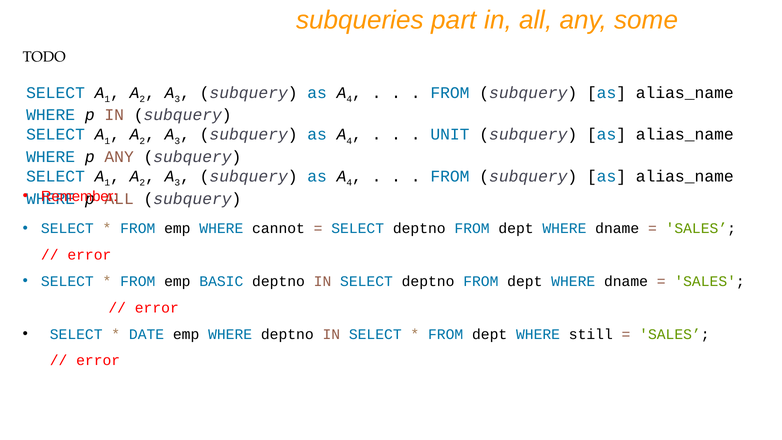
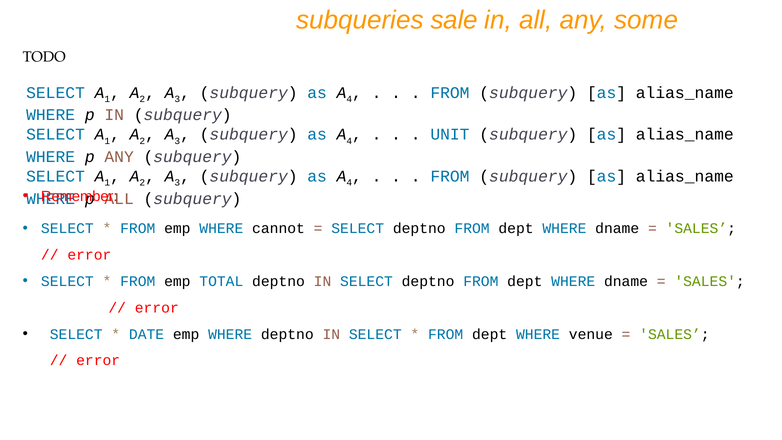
part: part -> sale
BASIC: BASIC -> TOTAL
still: still -> venue
